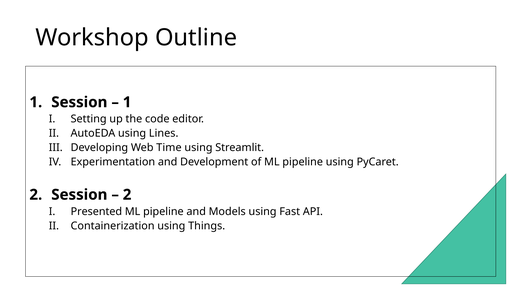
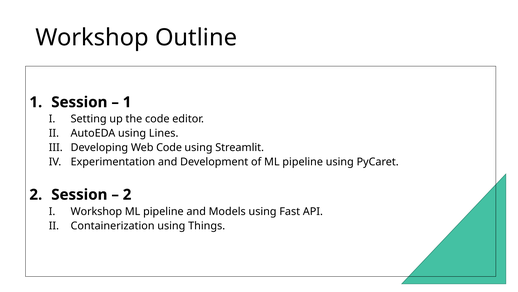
Web Time: Time -> Code
Presented at (96, 211): Presented -> Workshop
